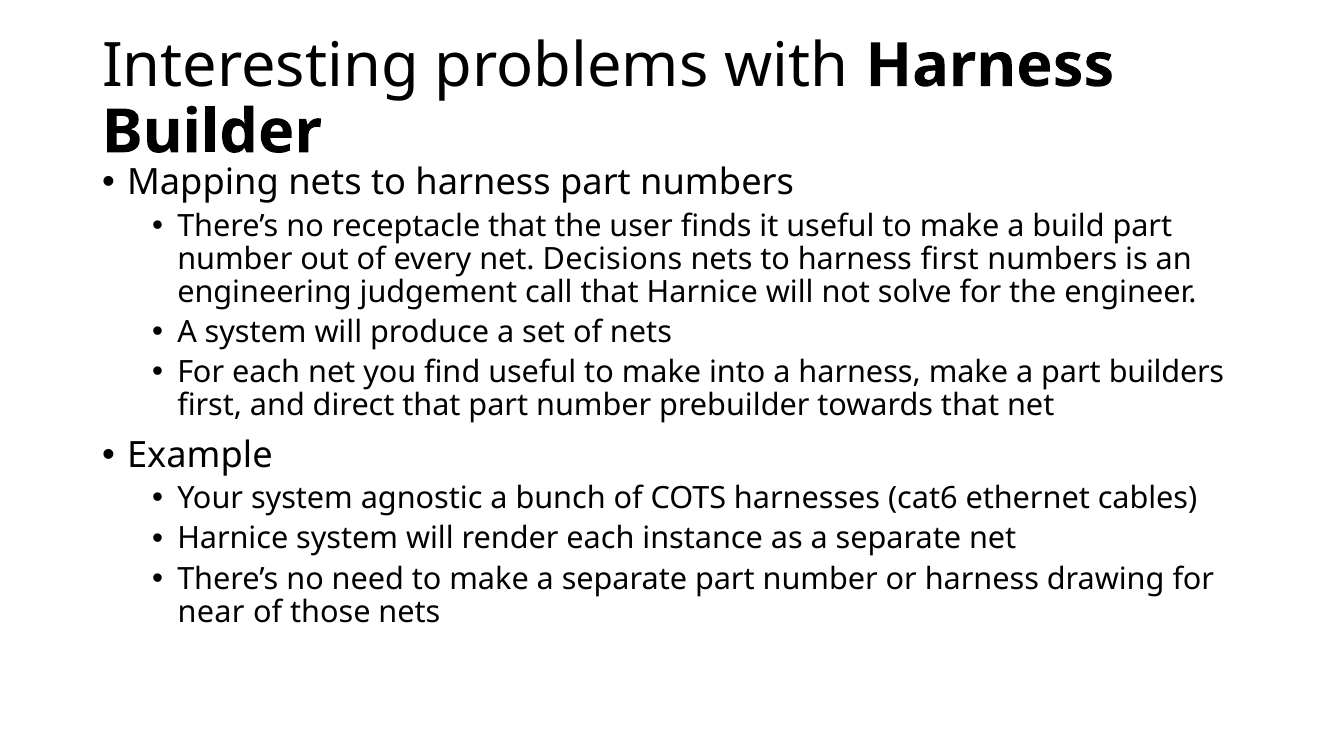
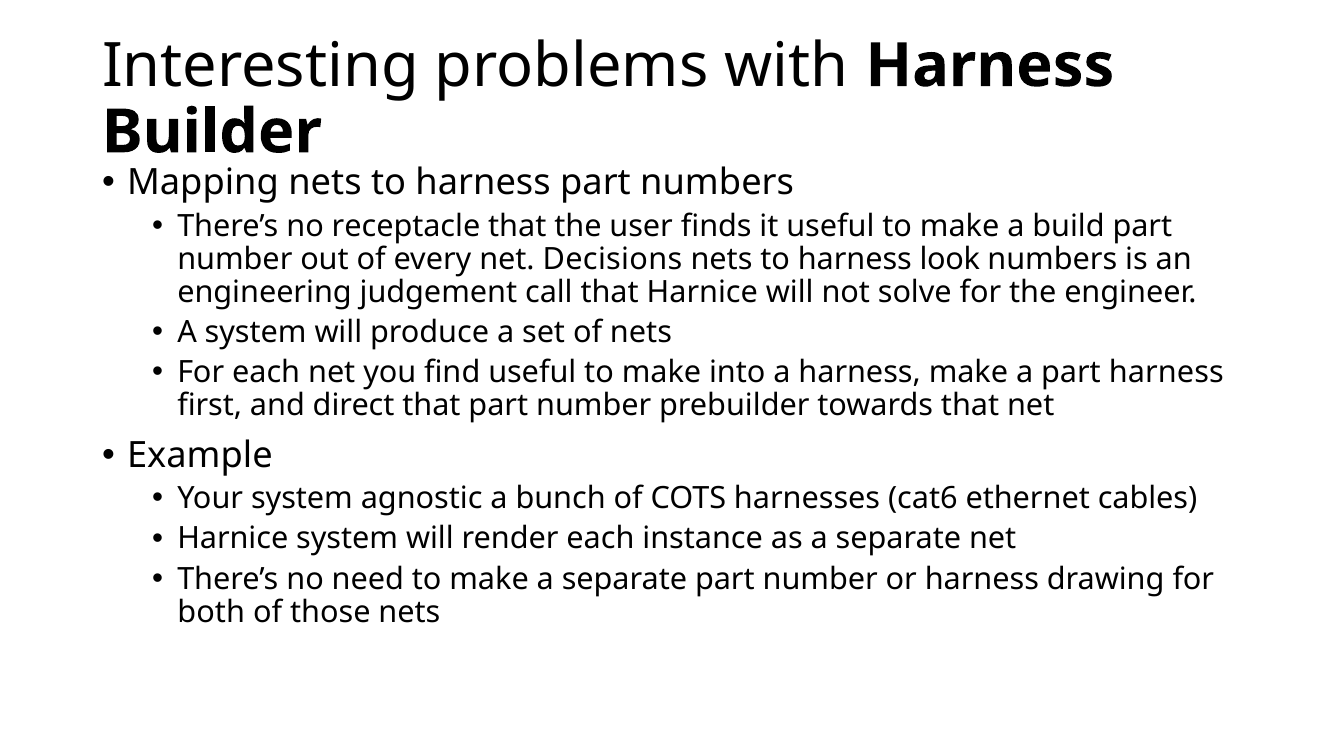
harness first: first -> look
part builders: builders -> harness
near: near -> both
